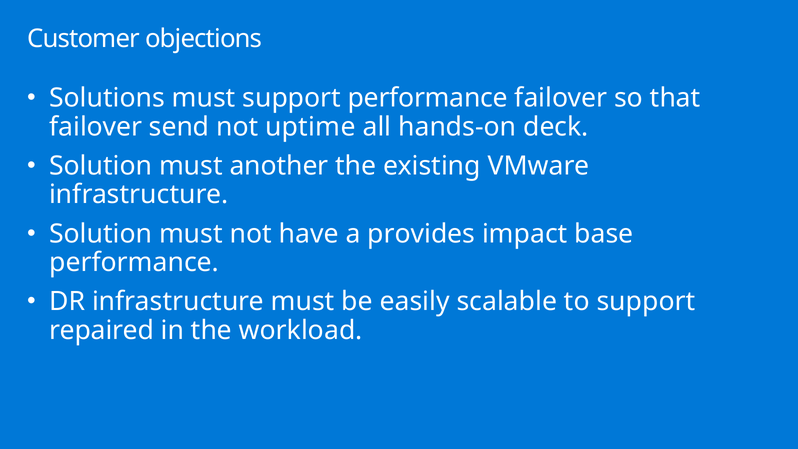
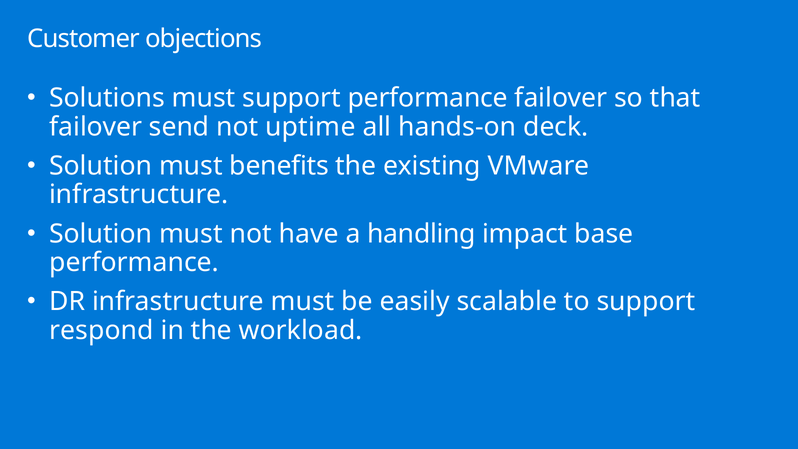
another: another -> benefits
provides: provides -> handling
repaired: repaired -> respond
